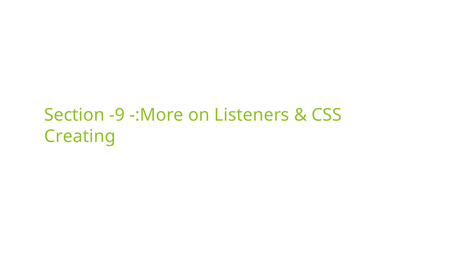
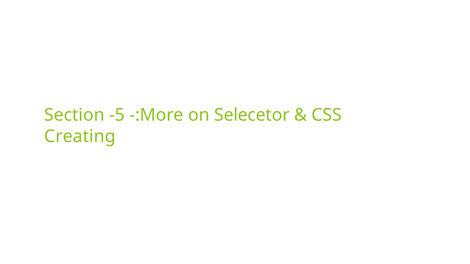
-9: -9 -> -5
Listeners: Listeners -> Selecetor
